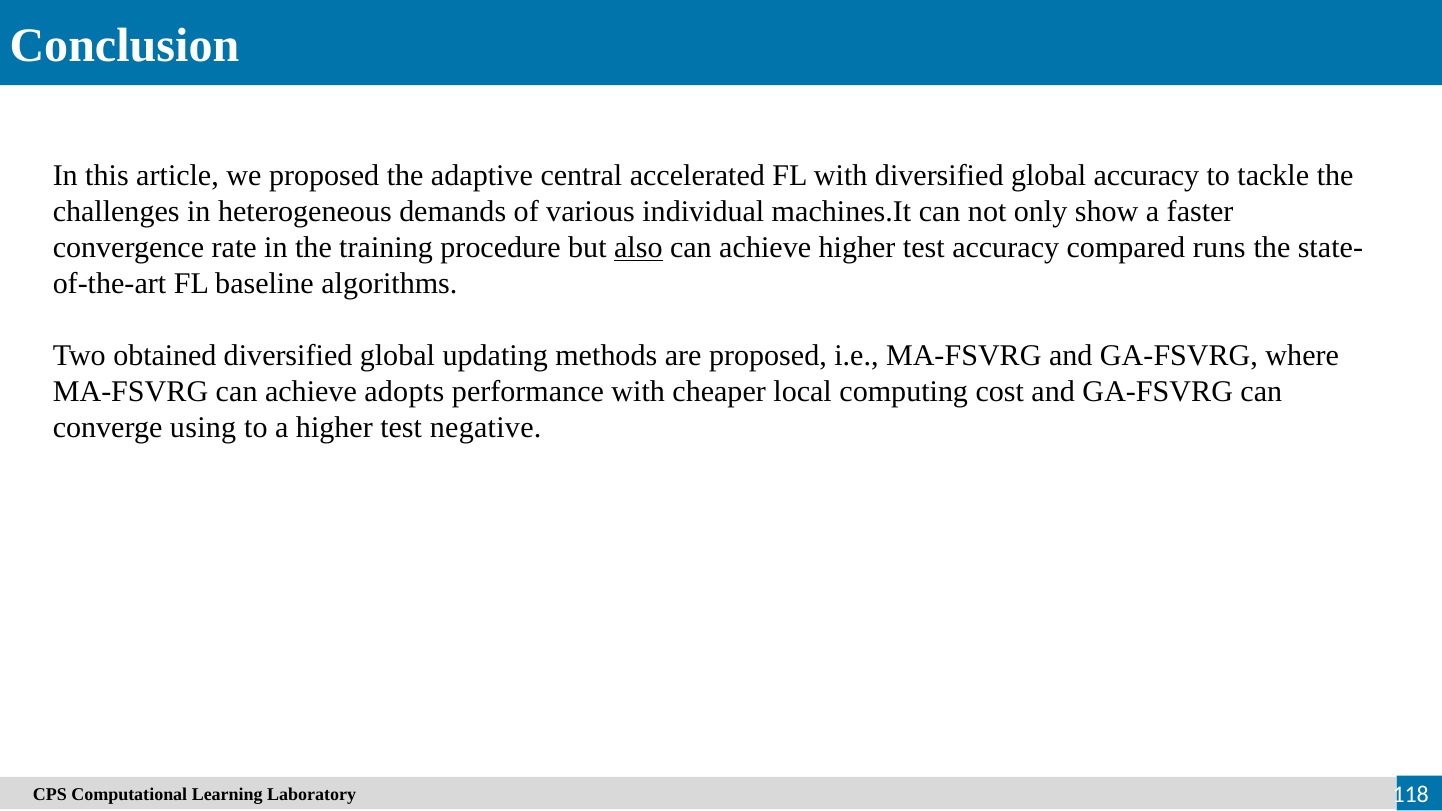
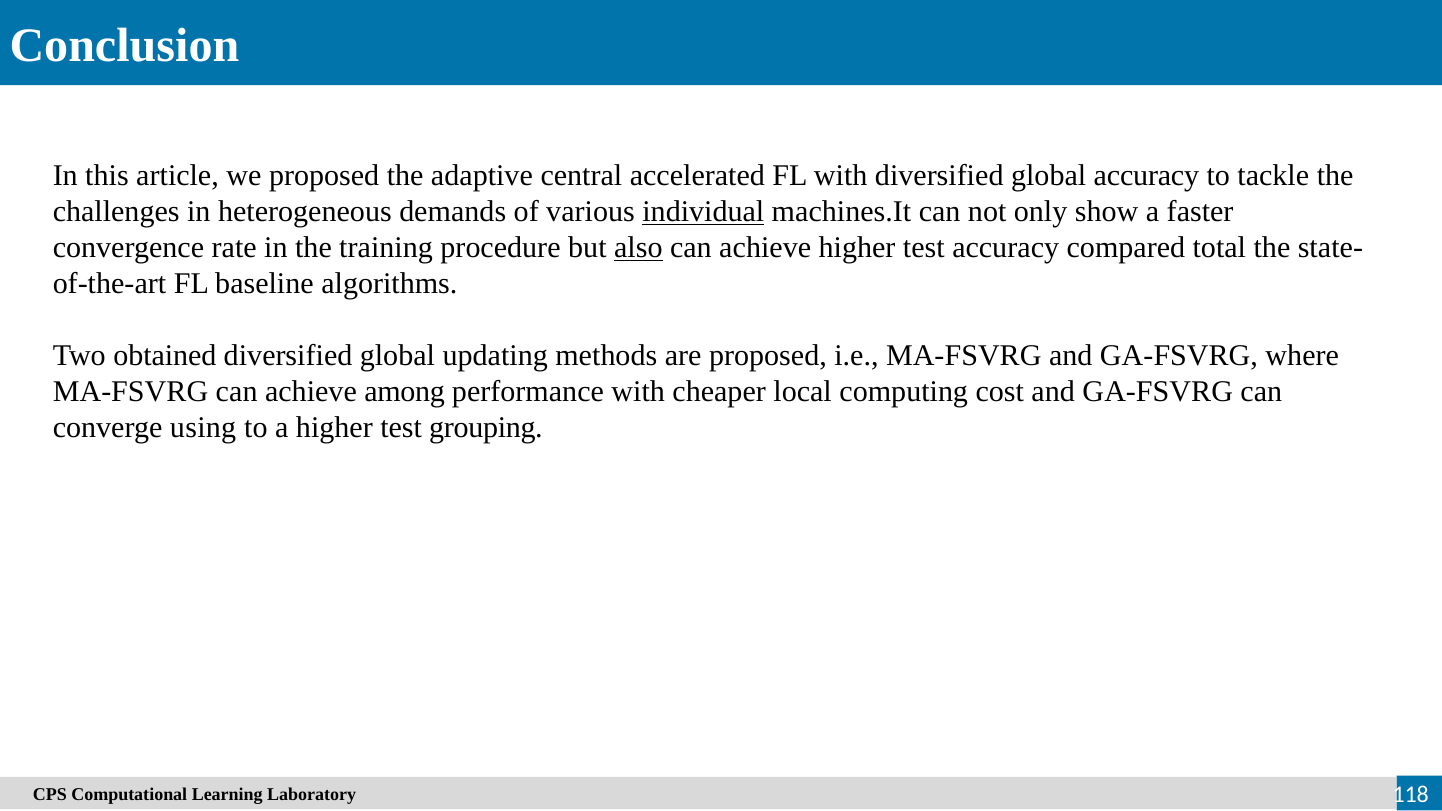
individual underline: none -> present
runs: runs -> total
adopts: adopts -> among
negative: negative -> grouping
